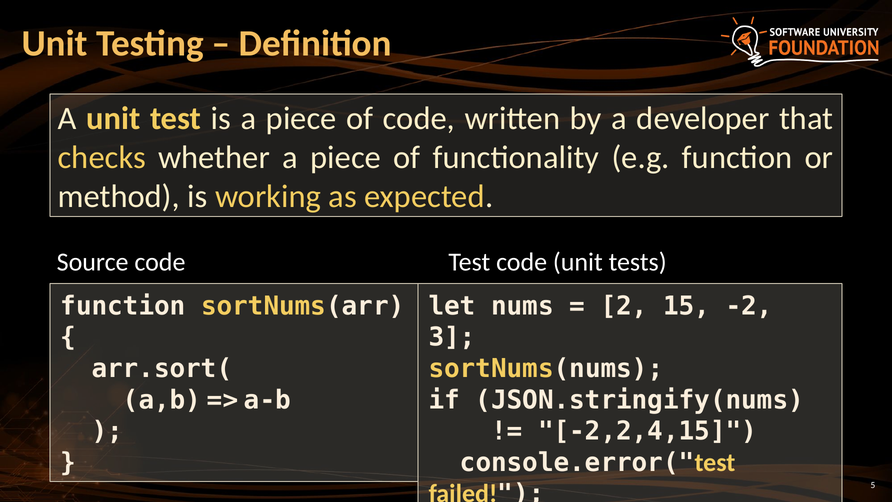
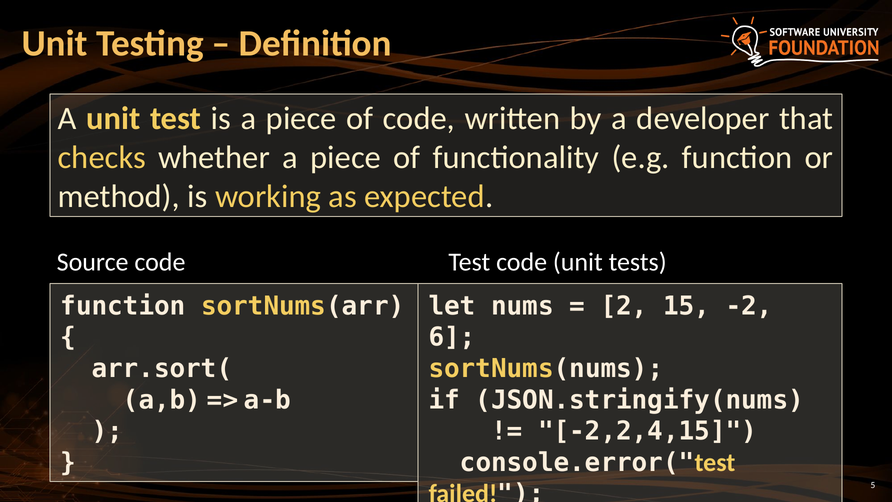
3: 3 -> 6
